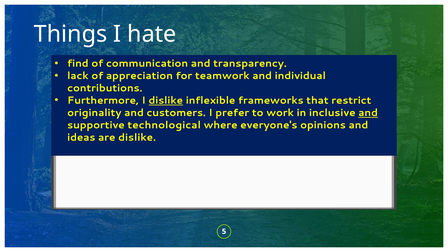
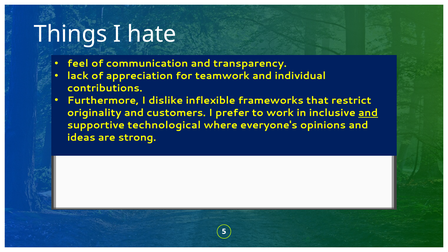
find: find -> feel
dislike at (166, 100) underline: present -> none
are dislike: dislike -> strong
